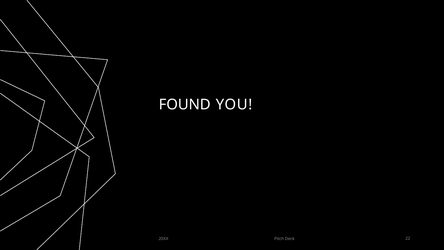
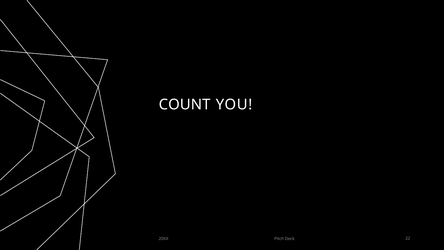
FOUND: FOUND -> COUNT
